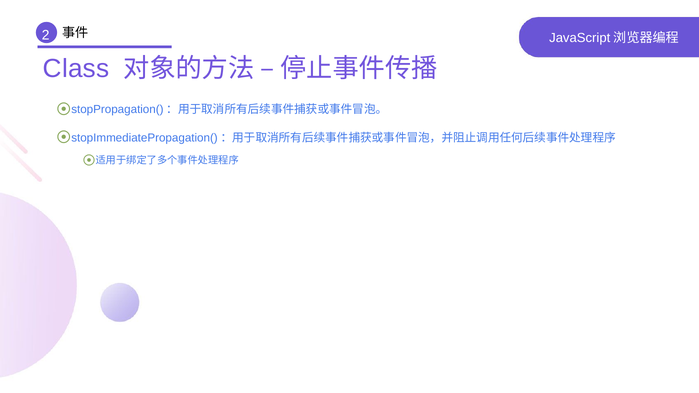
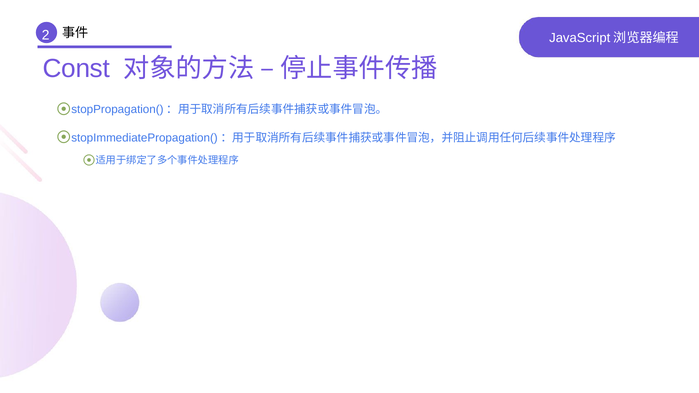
Class: Class -> Const
